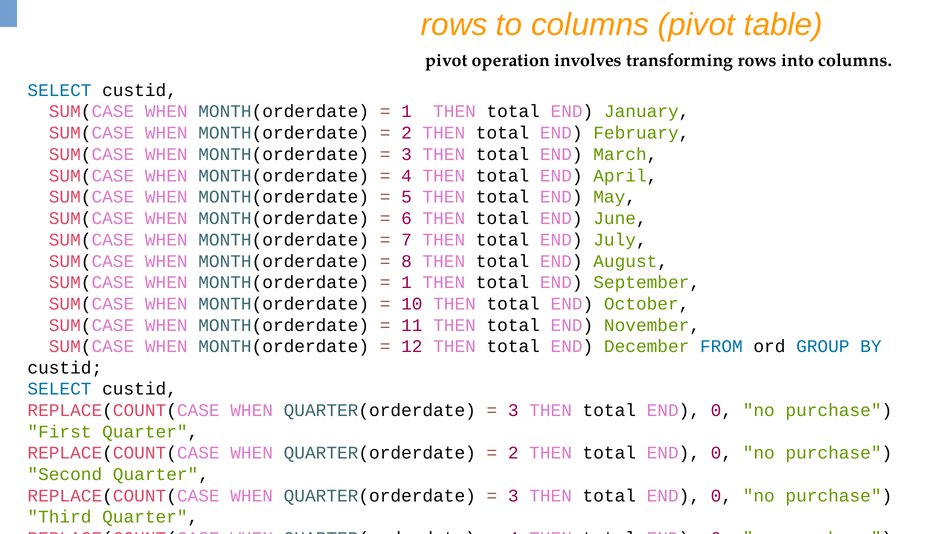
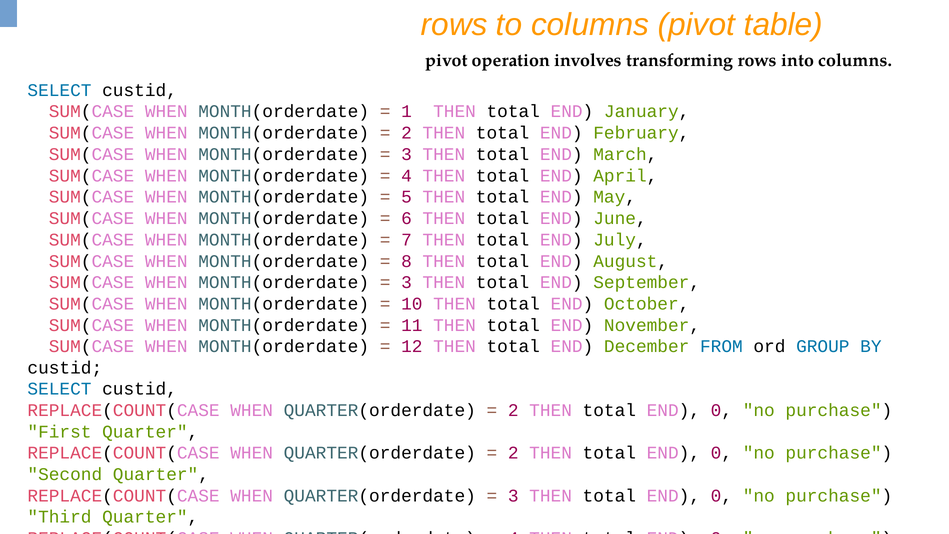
1 at (406, 282): 1 -> 3
3 at (513, 410): 3 -> 2
